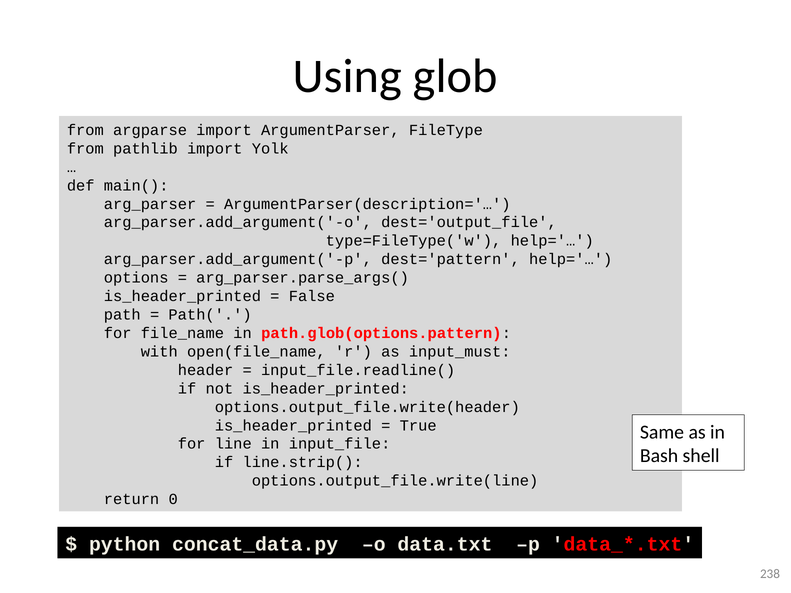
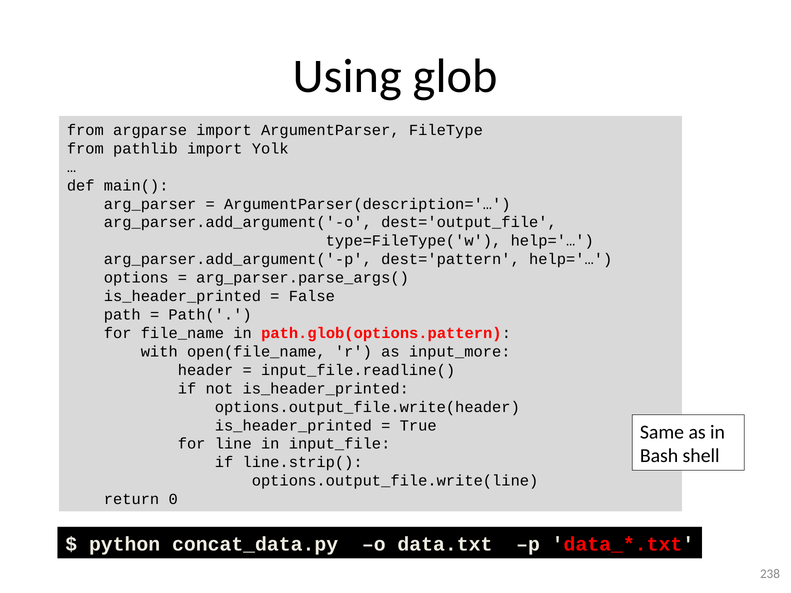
input_must: input_must -> input_more
